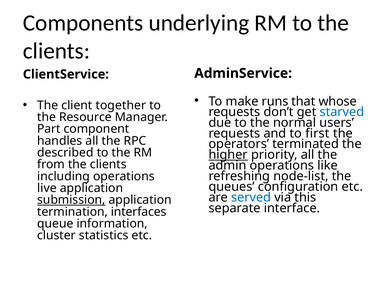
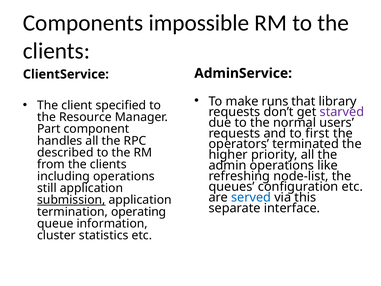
underlying: underlying -> impossible
whose: whose -> library
together: together -> specified
starved colour: blue -> purple
higher underline: present -> none
live: live -> still
interfaces: interfaces -> operating
